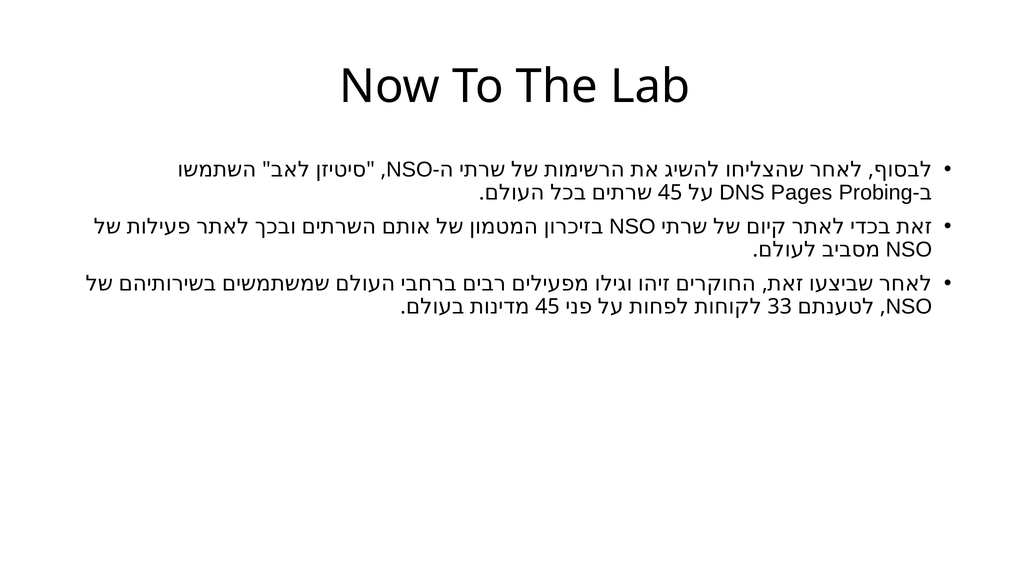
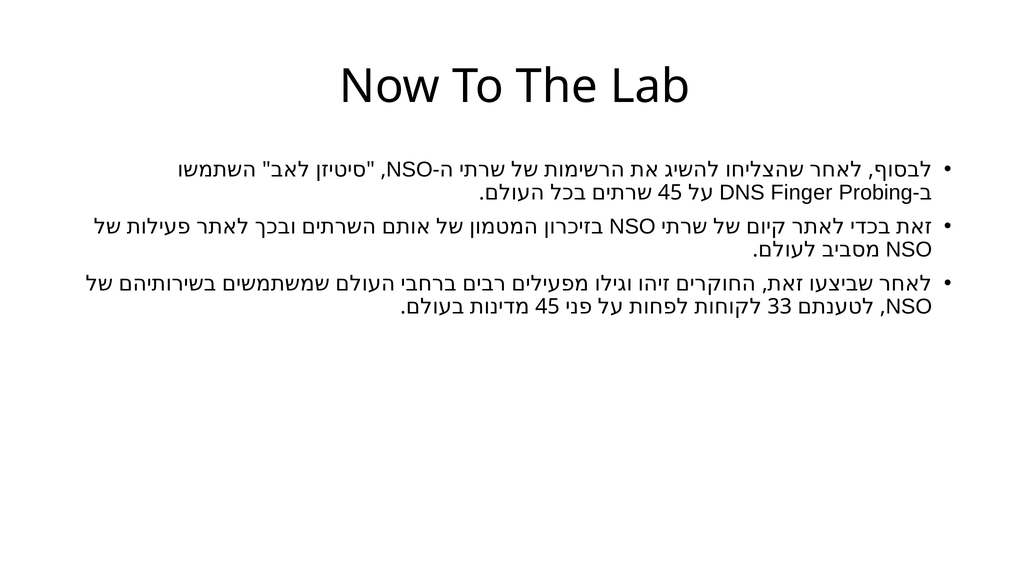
Pages: Pages -> Finger
